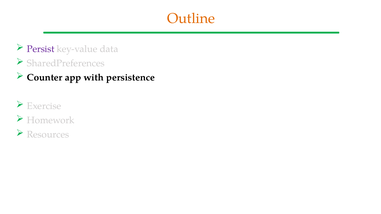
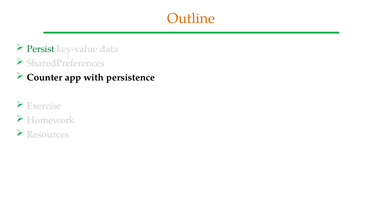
Persist colour: purple -> green
